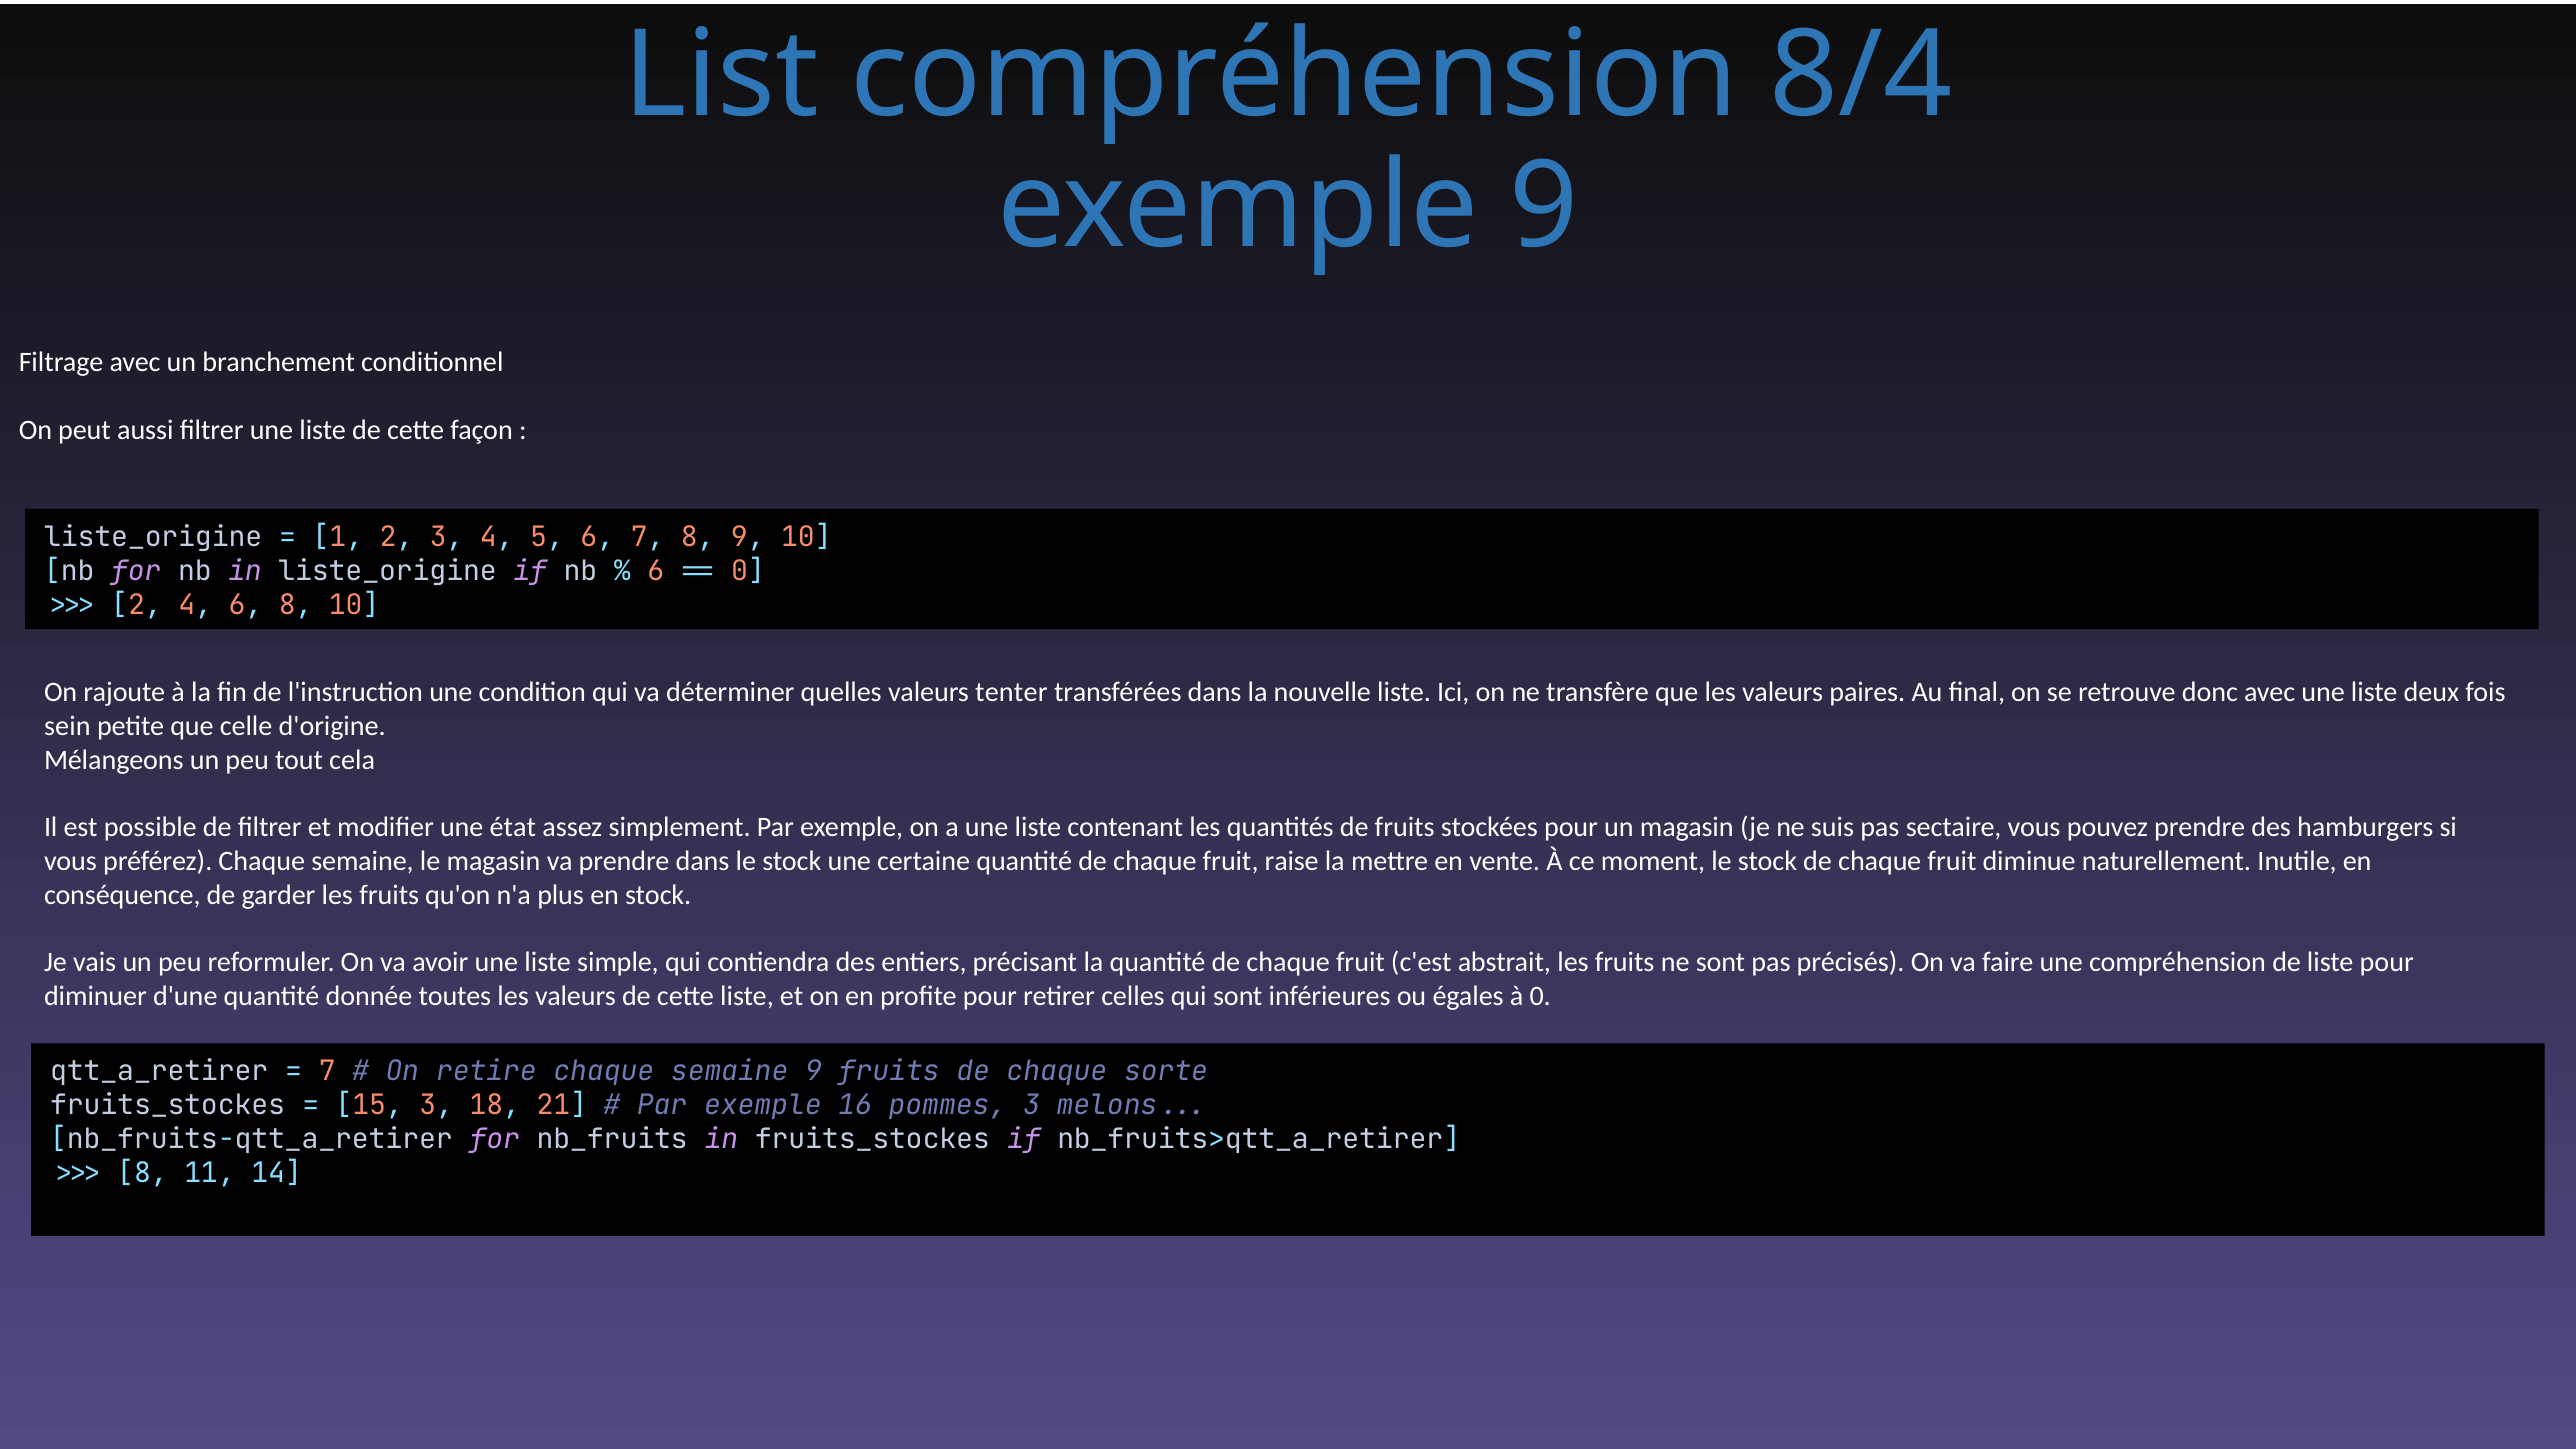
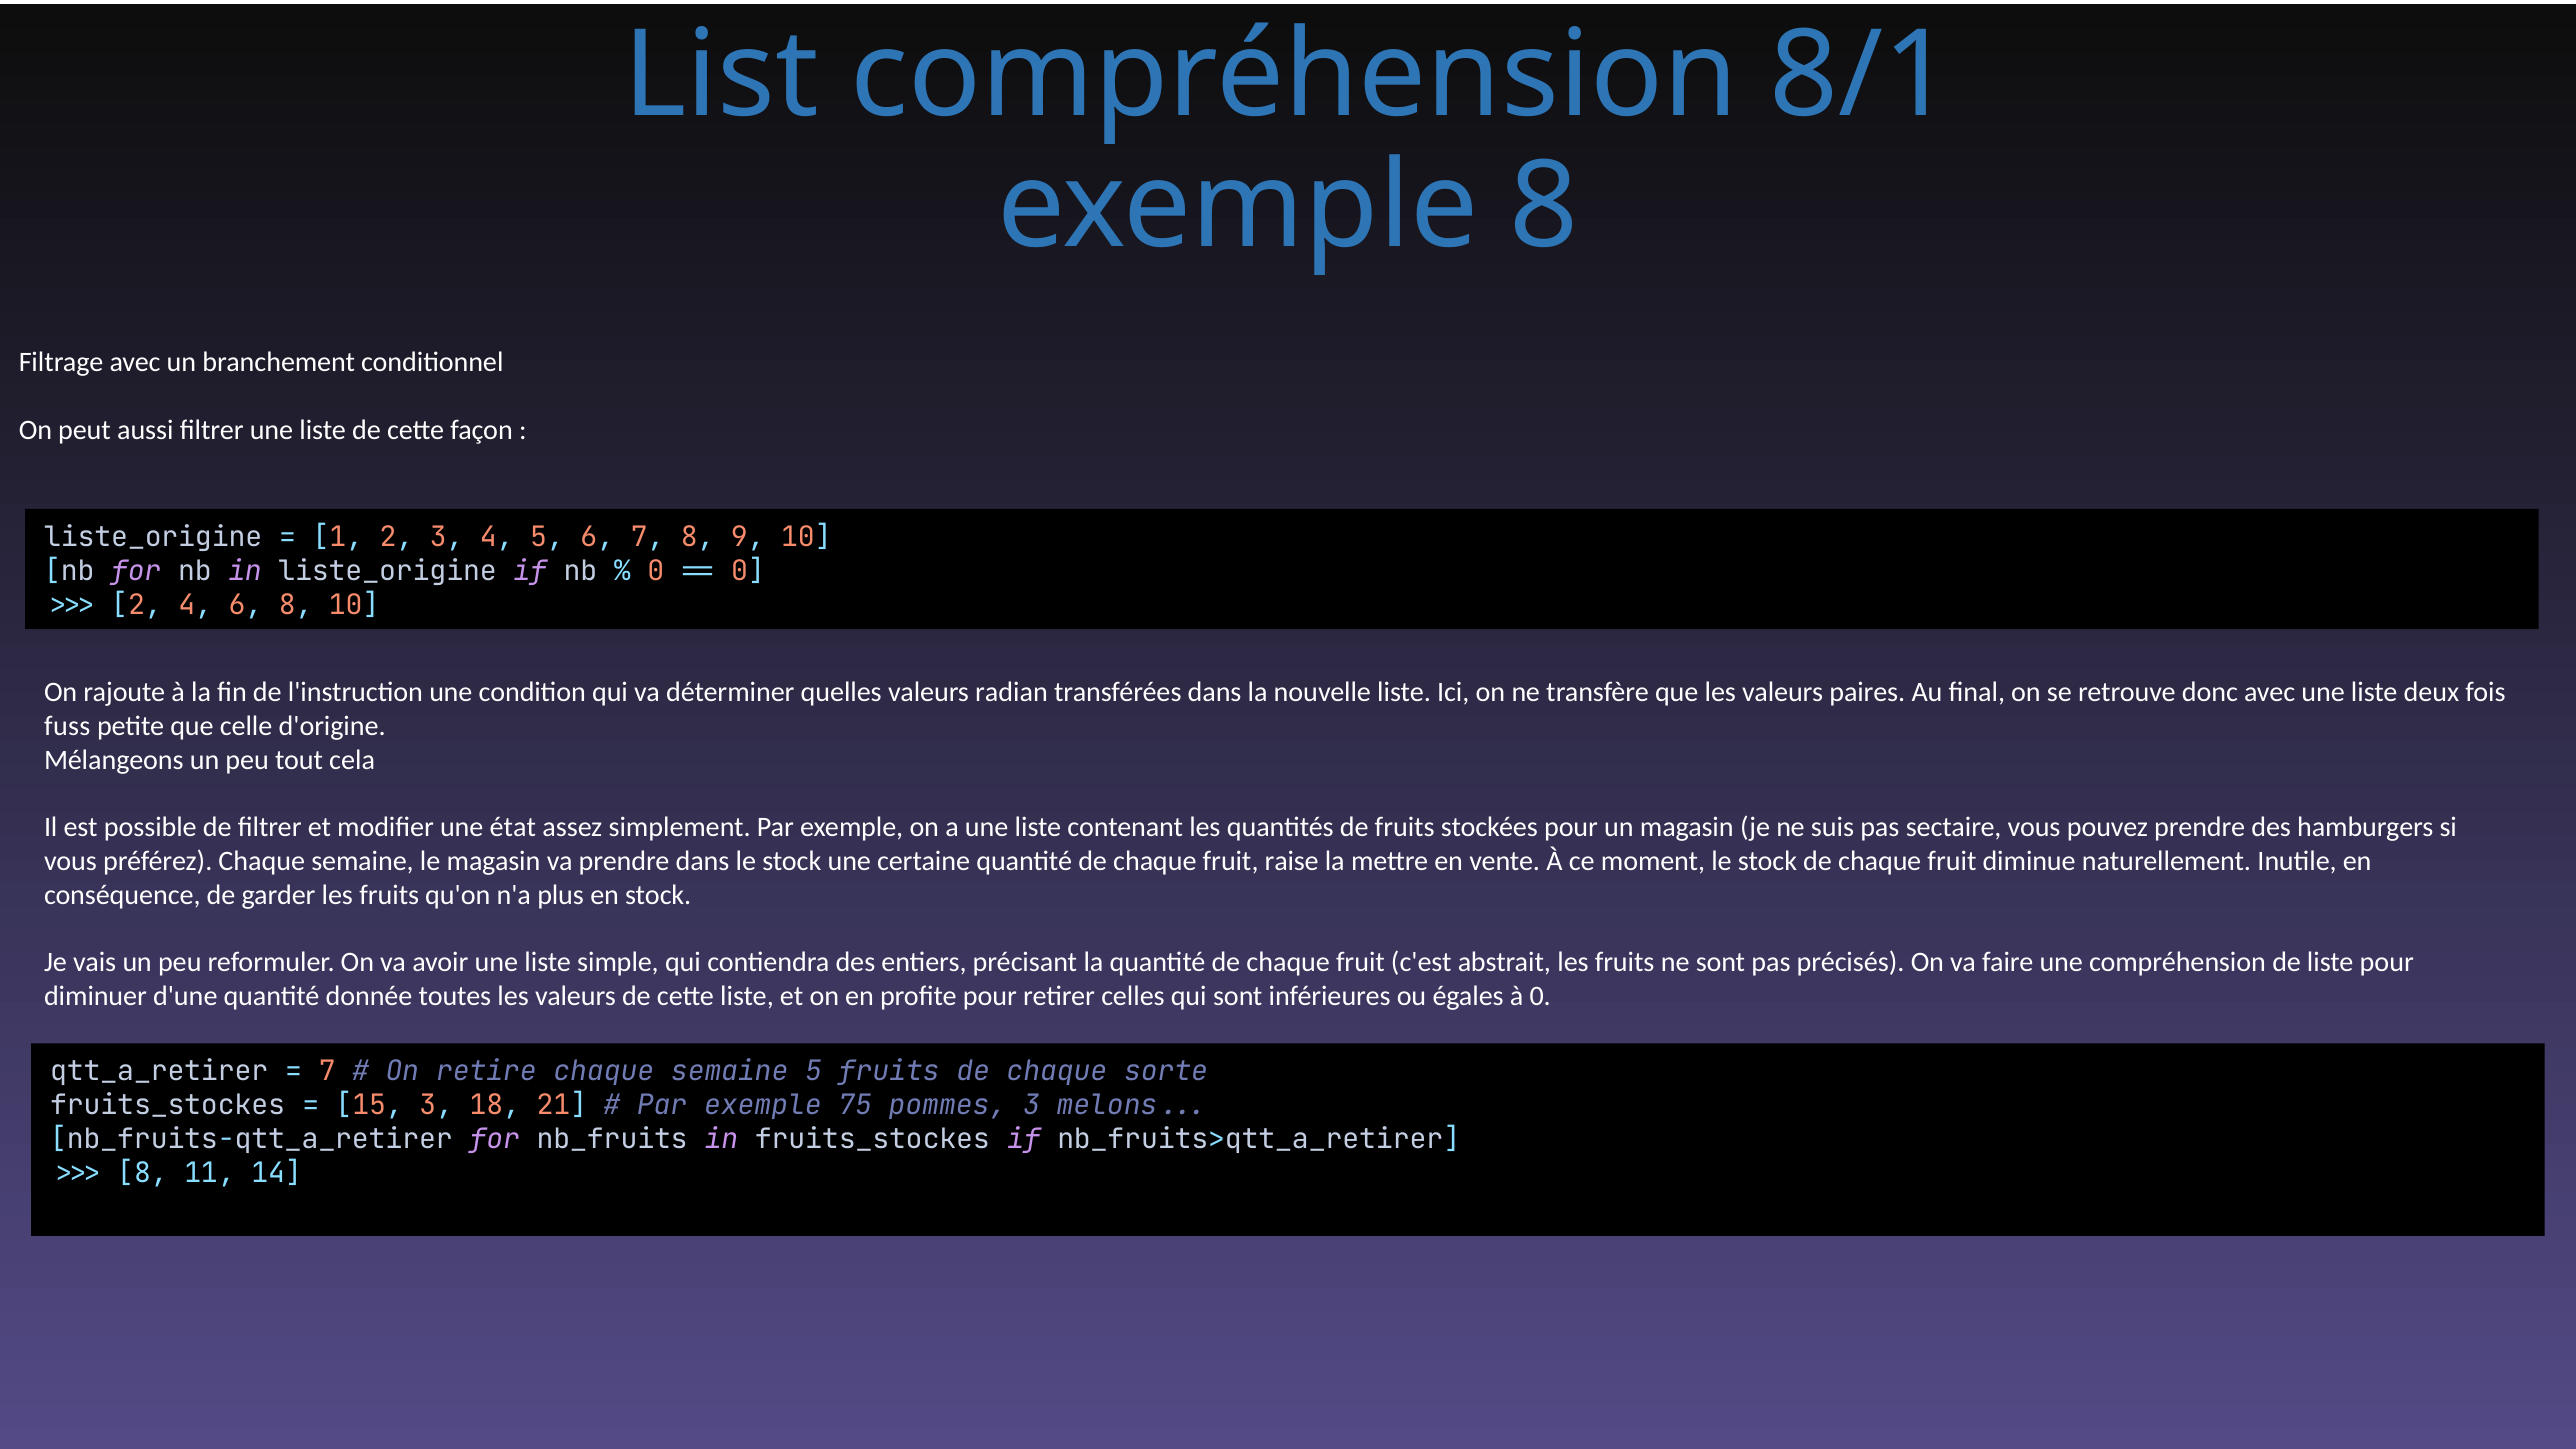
8/4: 8/4 -> 8/1
exemple 9: 9 -> 8
6 at (656, 571): 6 -> 0
tenter: tenter -> radian
sein: sein -> fuss
semaine 9: 9 -> 5
16: 16 -> 75
